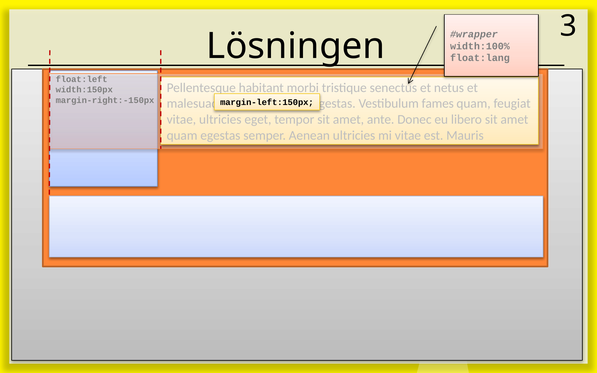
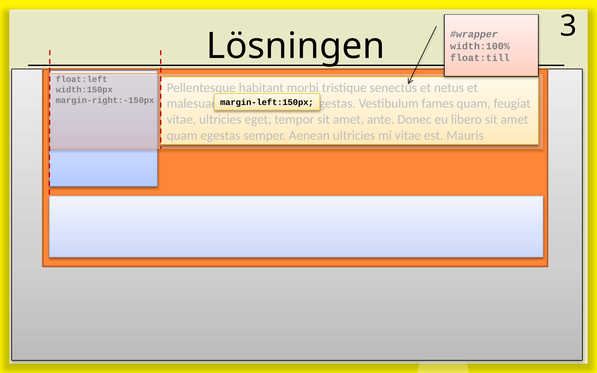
float:lang: float:lang -> float:till
